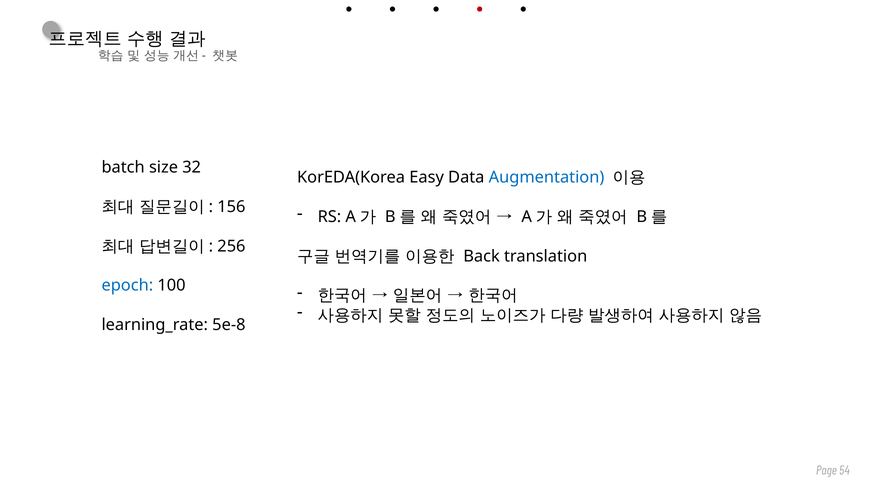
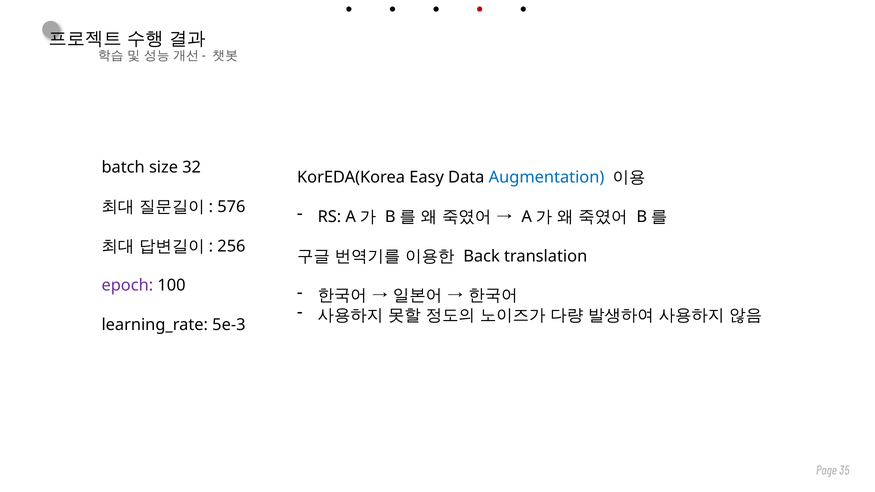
156: 156 -> 576
epoch colour: blue -> purple
5e-8: 5e-8 -> 5e-3
54: 54 -> 35
